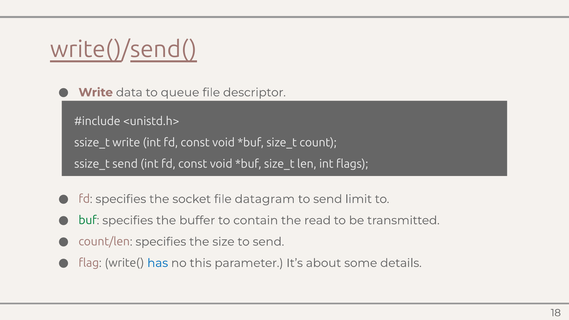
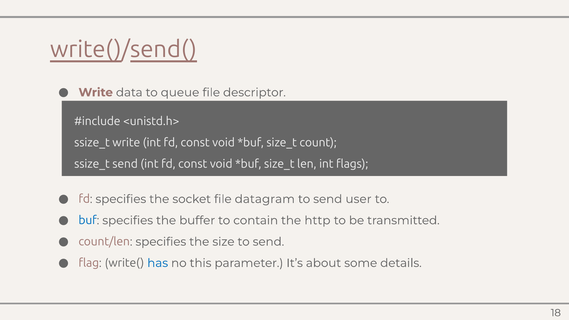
limit: limit -> user
buf colour: green -> blue
read: read -> http
